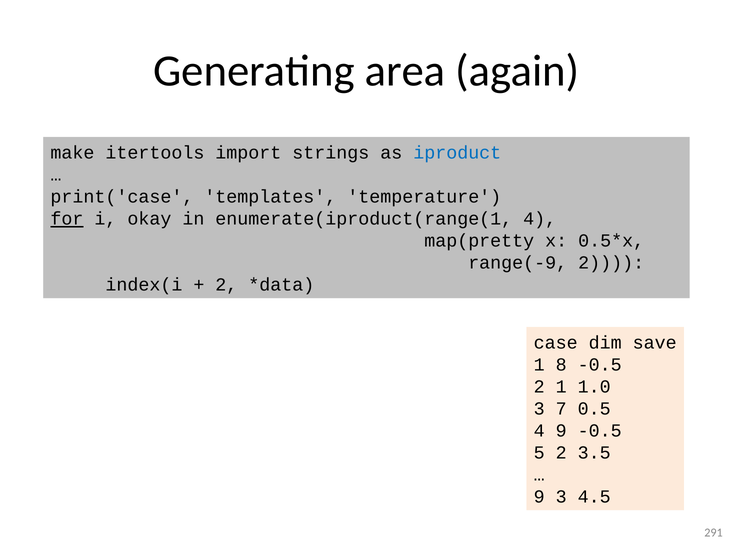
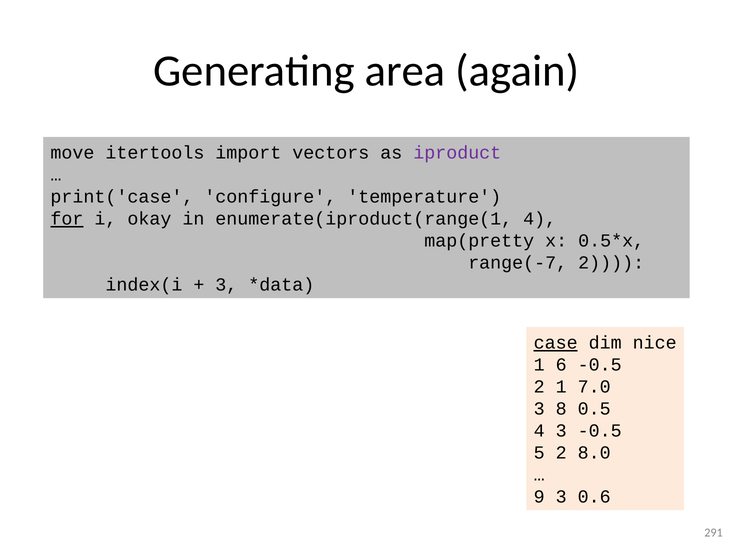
make: make -> move
strings: strings -> vectors
iproduct colour: blue -> purple
templates: templates -> configure
range(-9: range(-9 -> range(-7
2 at (226, 285): 2 -> 3
case underline: none -> present
save: save -> nice
8: 8 -> 6
1.0: 1.0 -> 7.0
7: 7 -> 8
4 9: 9 -> 3
3.5: 3.5 -> 8.0
4.5: 4.5 -> 0.6
